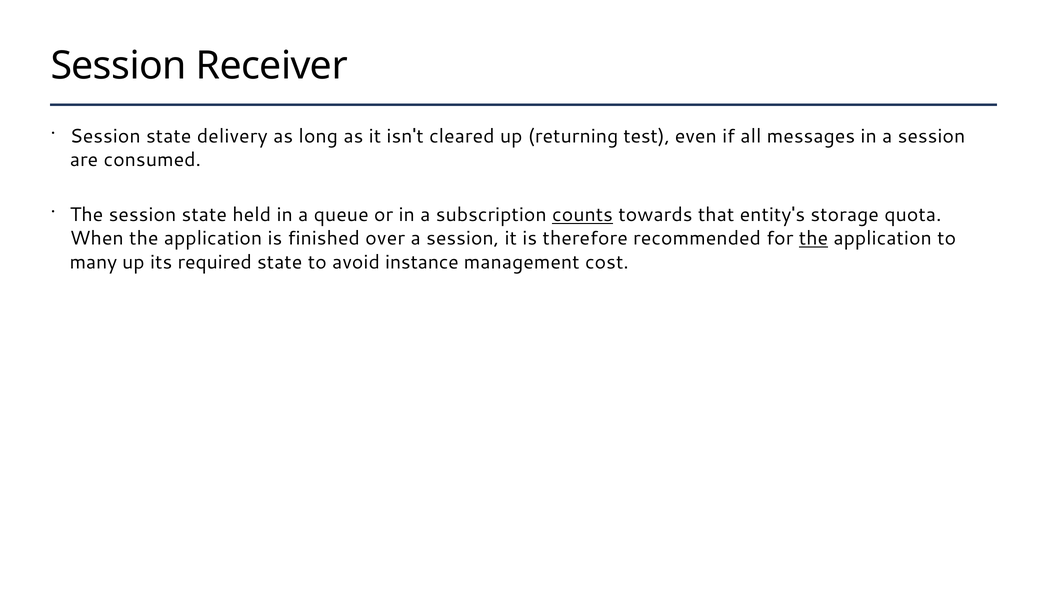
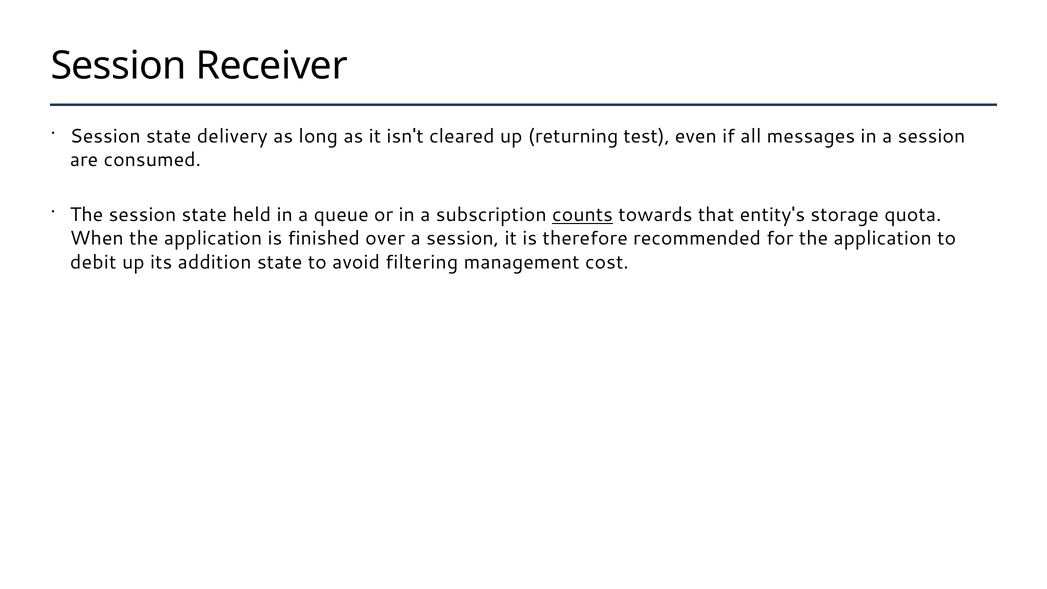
the at (813, 238) underline: present -> none
many: many -> debit
required: required -> addition
instance: instance -> filtering
